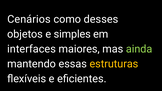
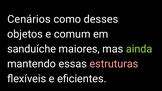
simples: simples -> comum
interfaces: interfaces -> sanduíche
estruturas colour: yellow -> pink
